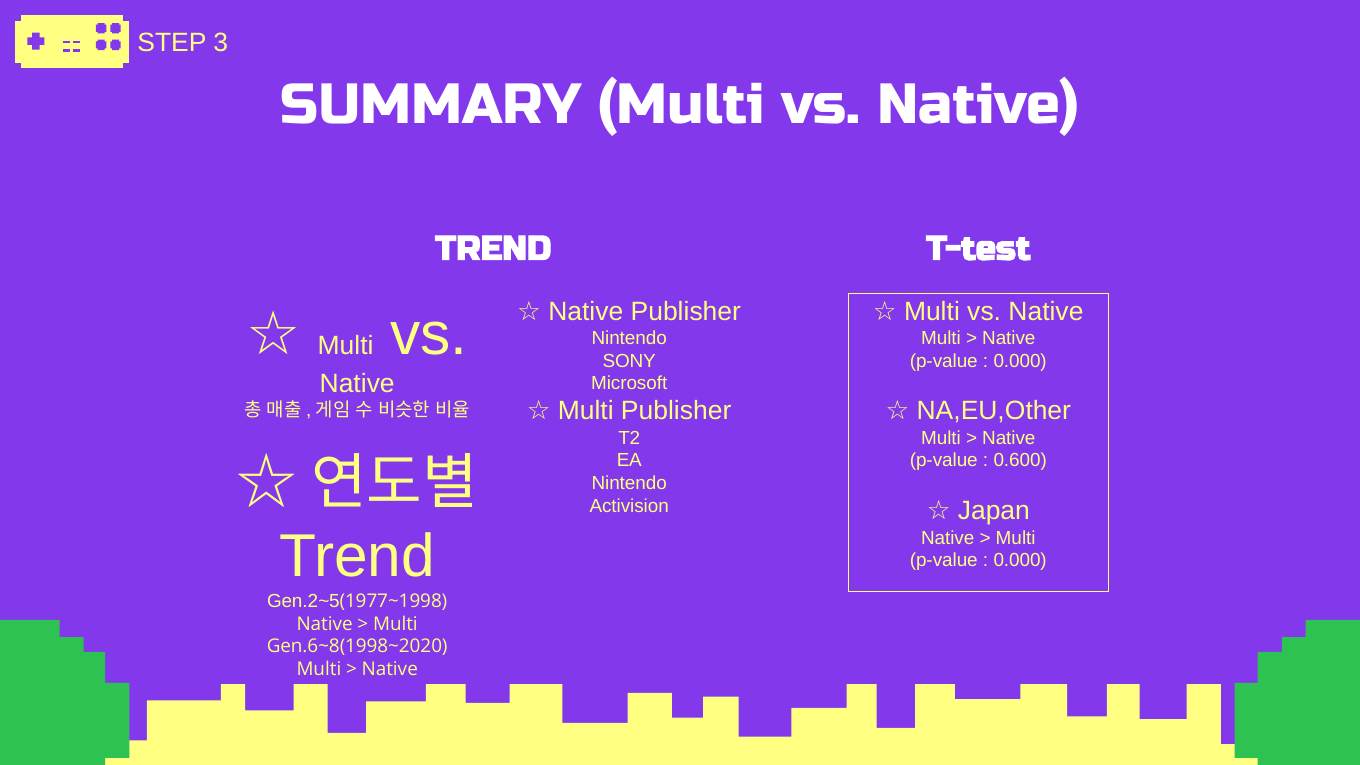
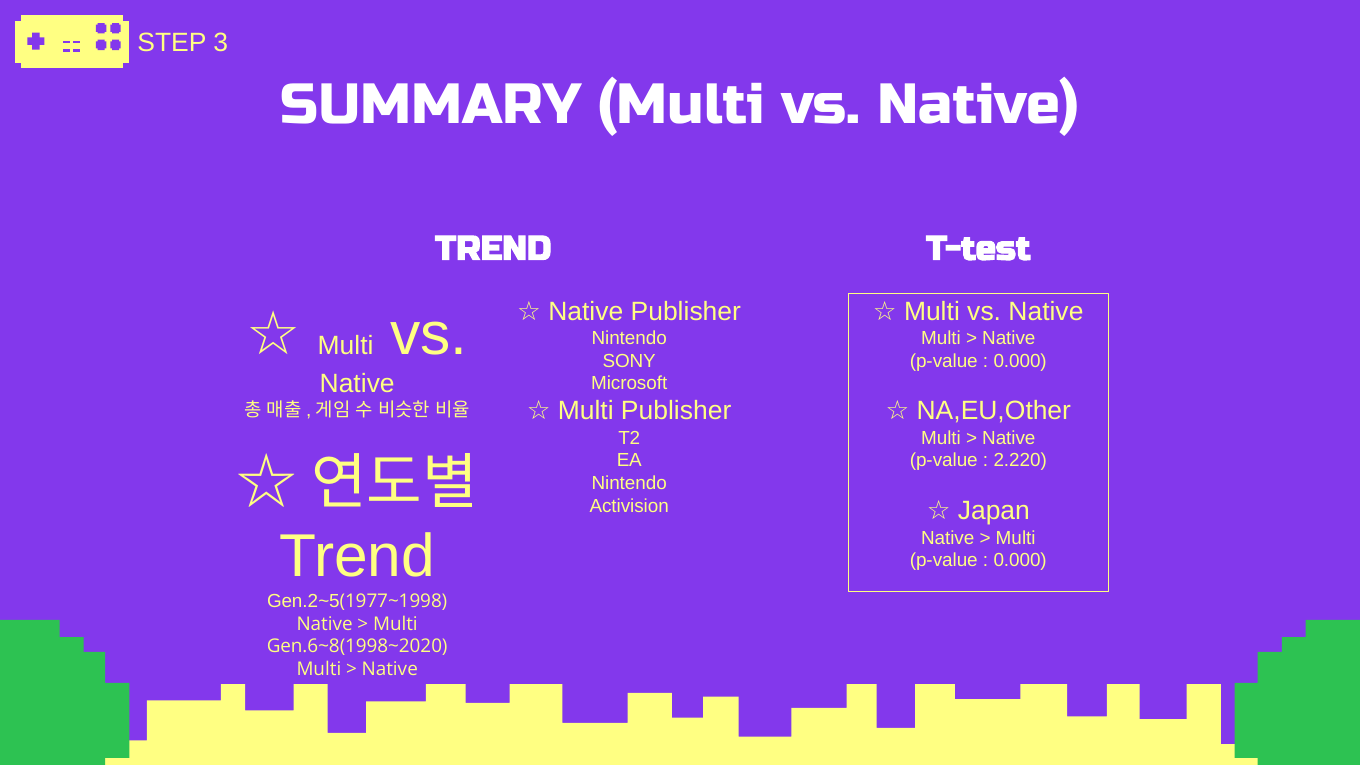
0.600: 0.600 -> 2.220
